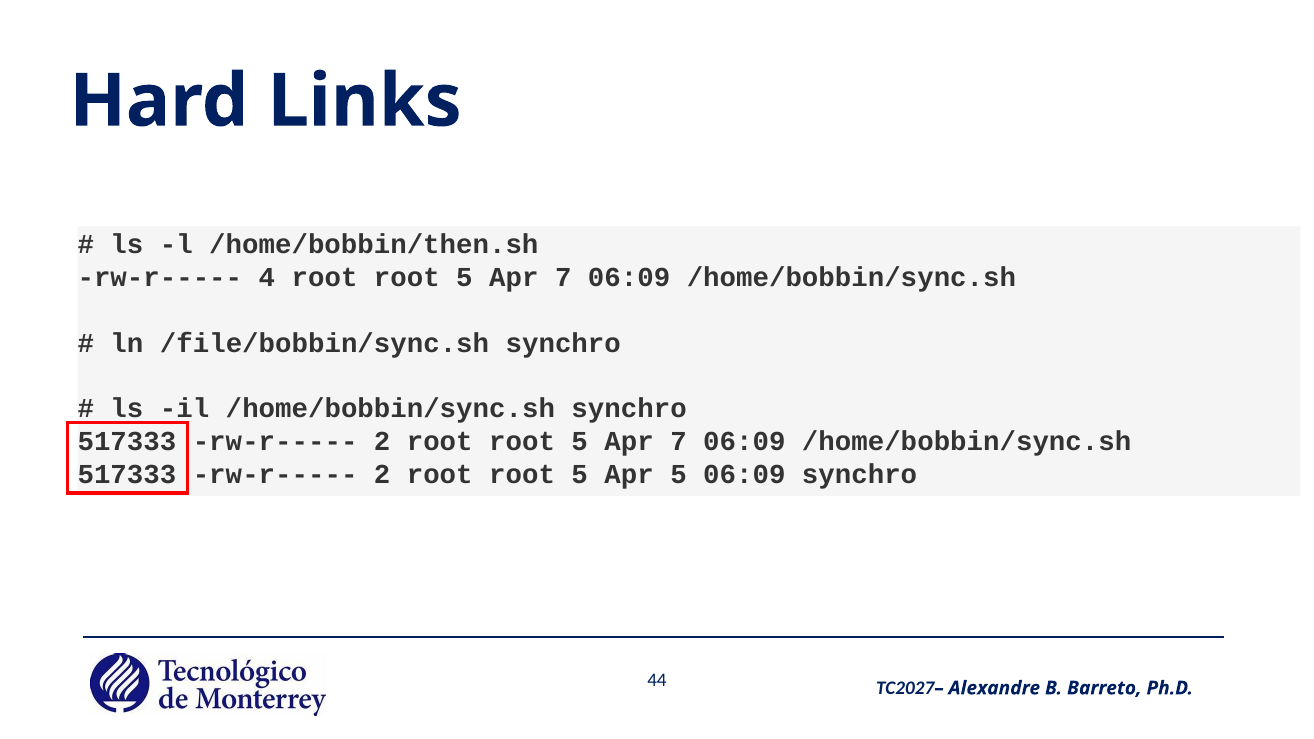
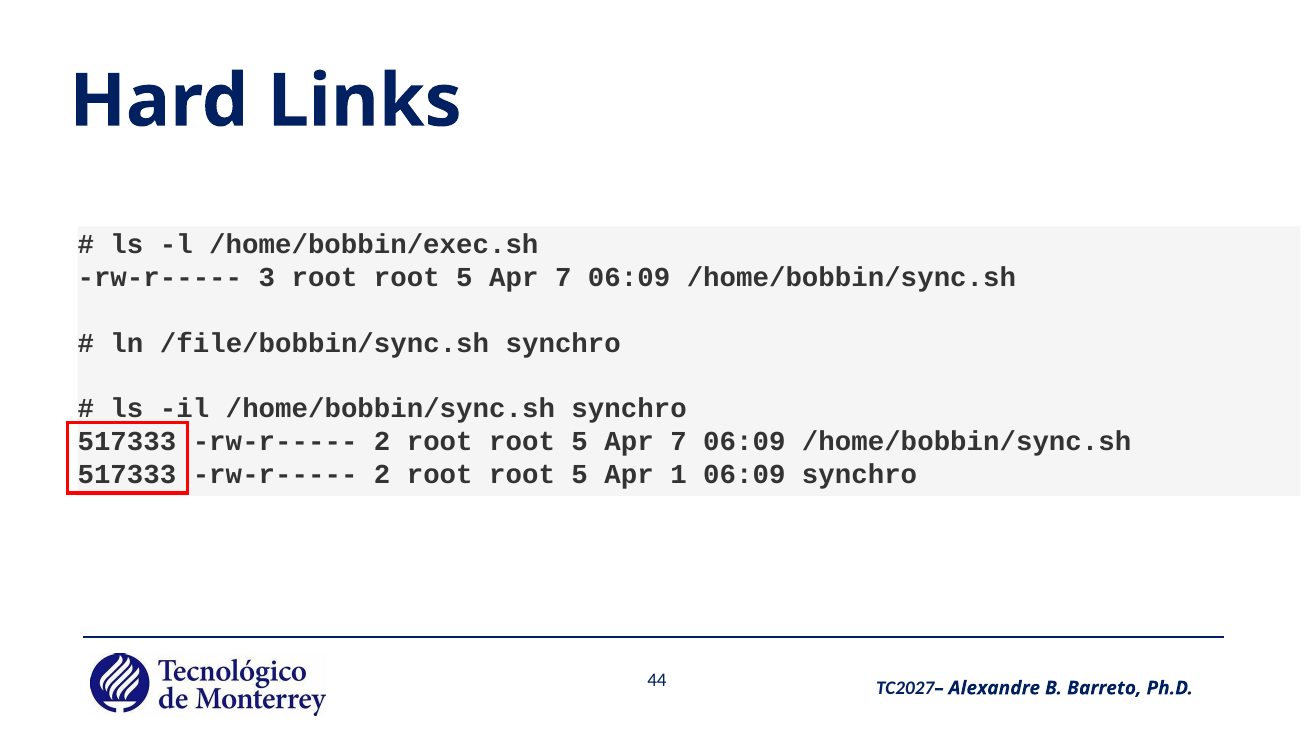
/home/bobbin/then.sh: /home/bobbin/then.sh -> /home/bobbin/exec.sh
4: 4 -> 3
Apr 5: 5 -> 1
